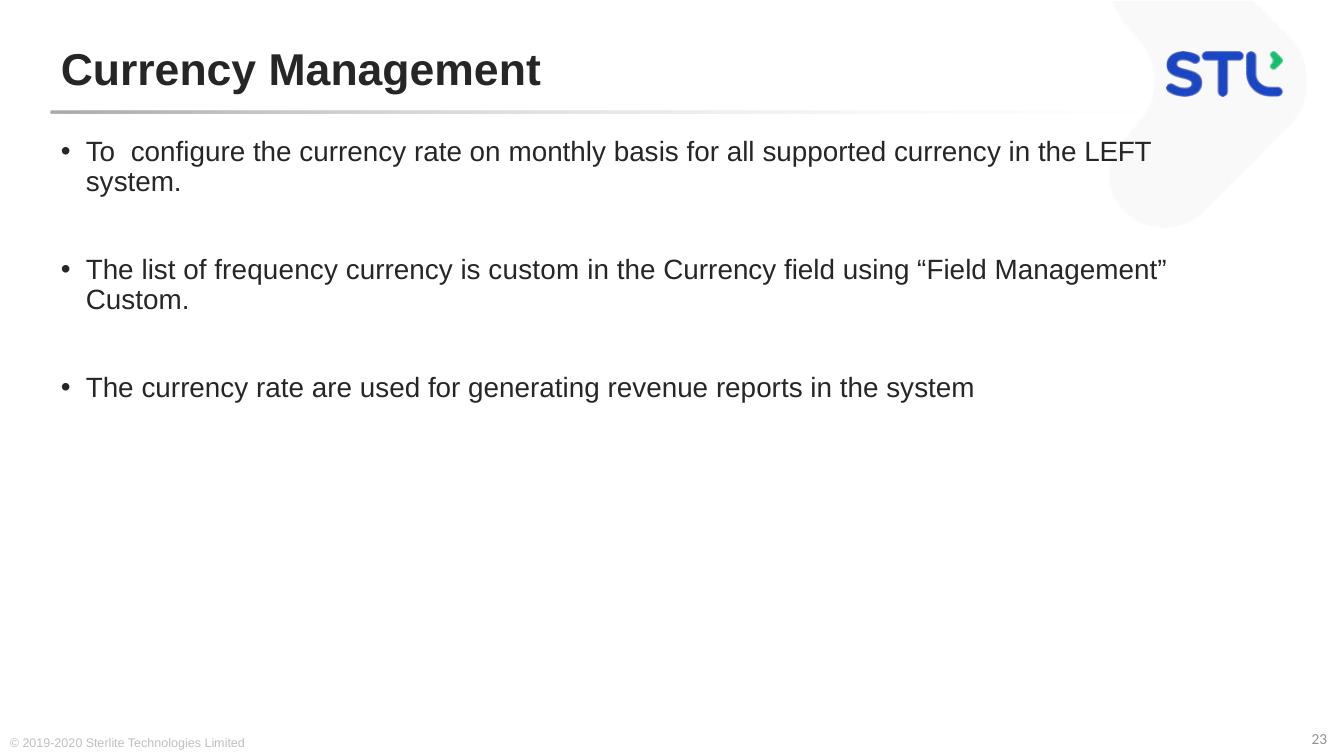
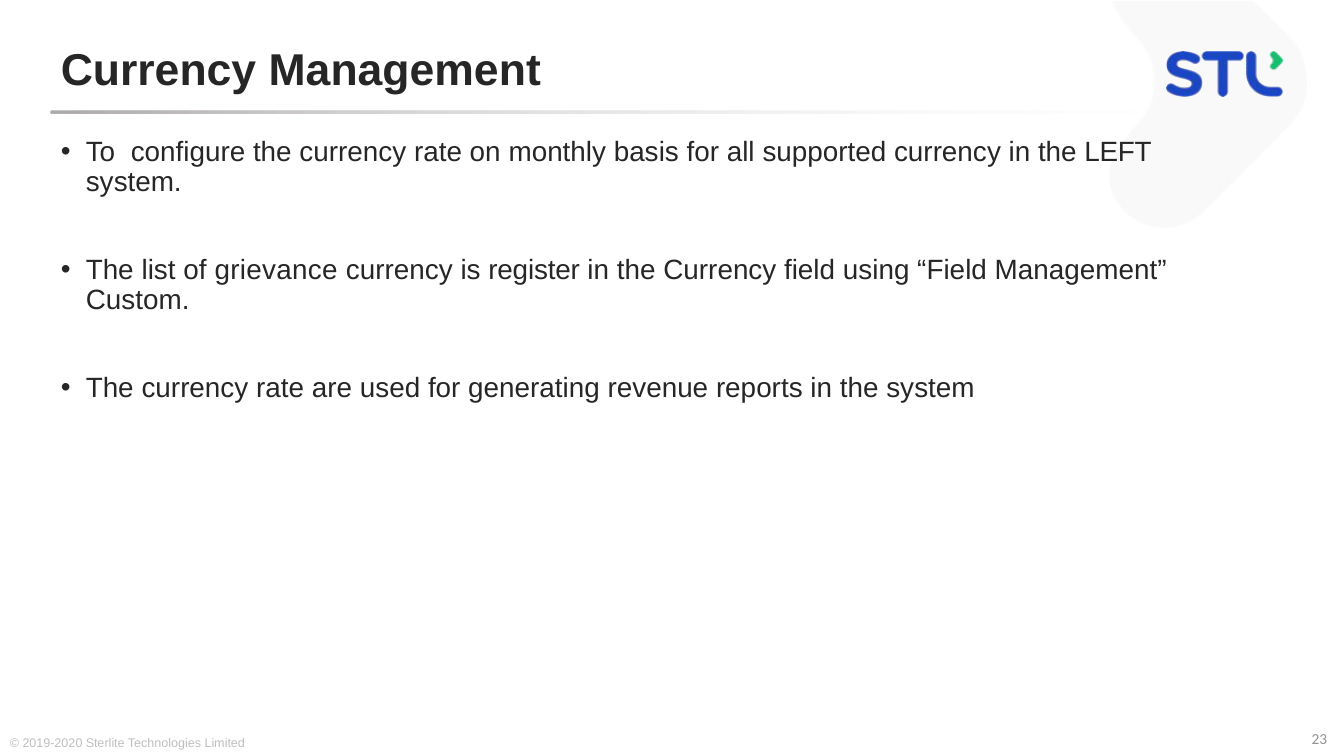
frequency: frequency -> grievance
is custom: custom -> register
